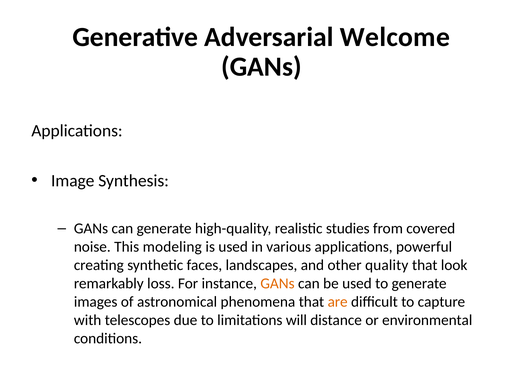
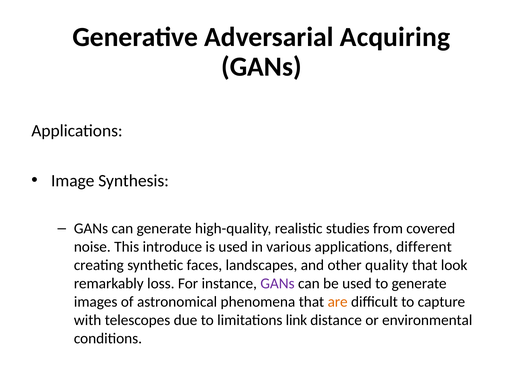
Welcome: Welcome -> Acquiring
modeling: modeling -> introduce
powerful: powerful -> different
GANs at (277, 284) colour: orange -> purple
will: will -> link
